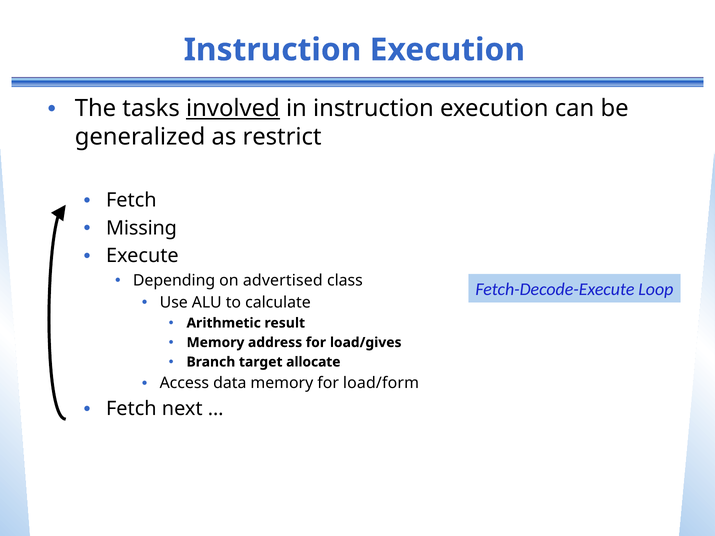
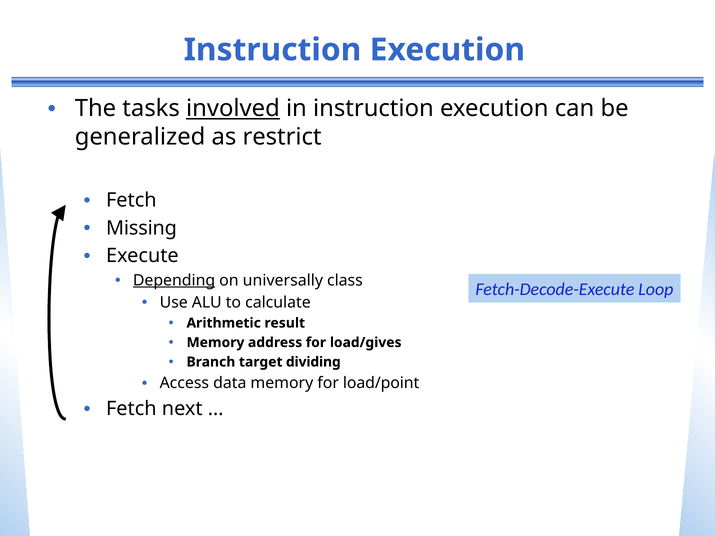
Depending underline: none -> present
advertised: advertised -> universally
allocate: allocate -> dividing
load/form: load/form -> load/point
